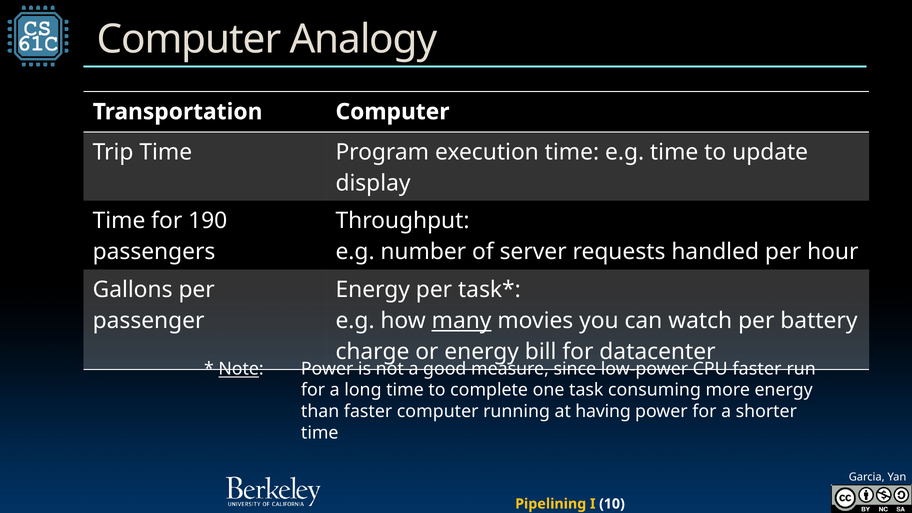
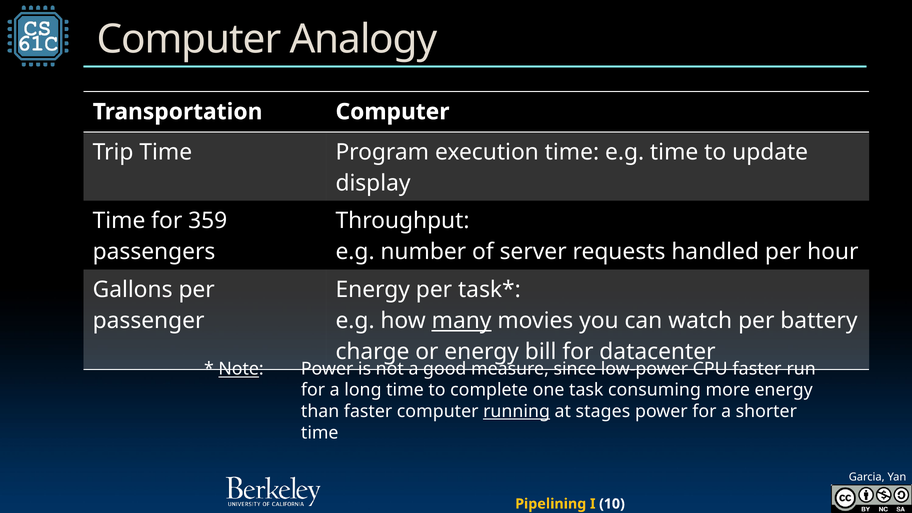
190: 190 -> 359
running underline: none -> present
having: having -> stages
